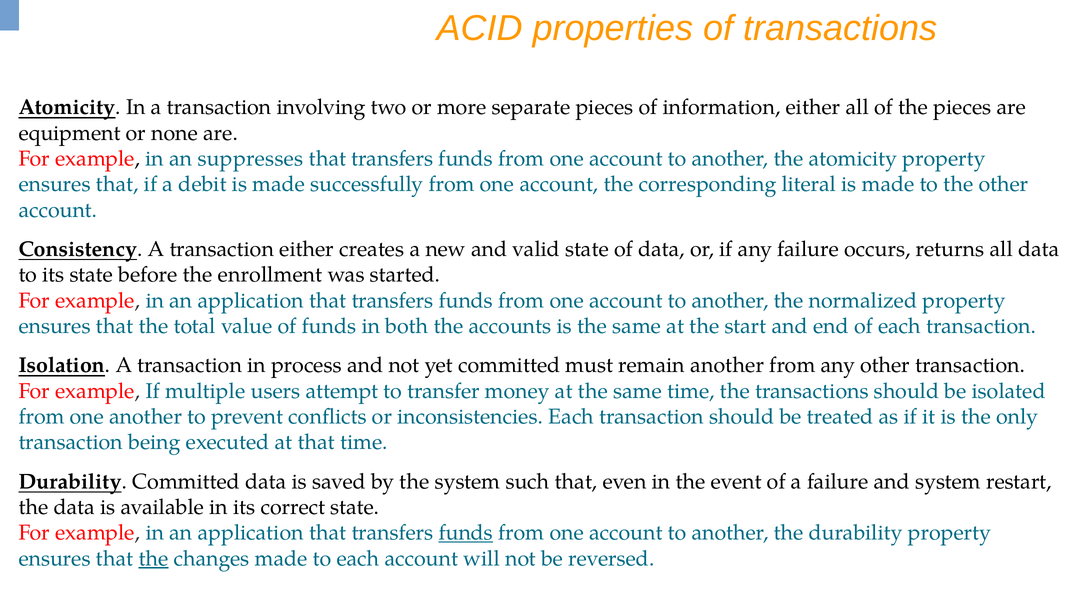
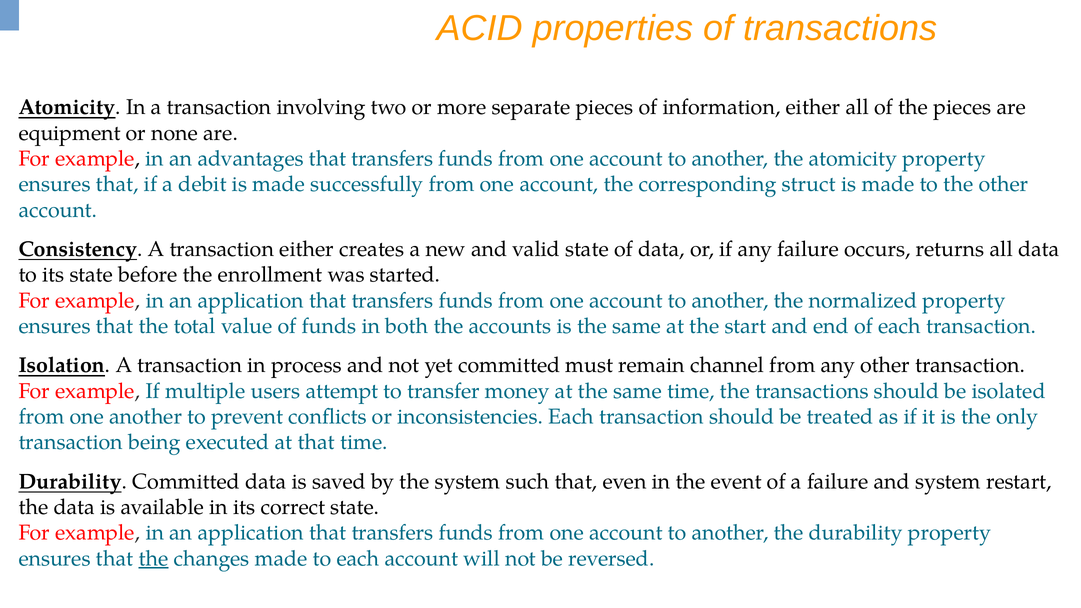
suppresses: suppresses -> advantages
literal: literal -> struct
remain another: another -> channel
funds at (466, 533) underline: present -> none
